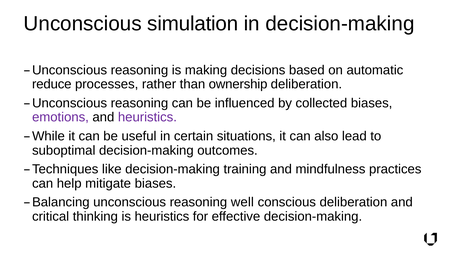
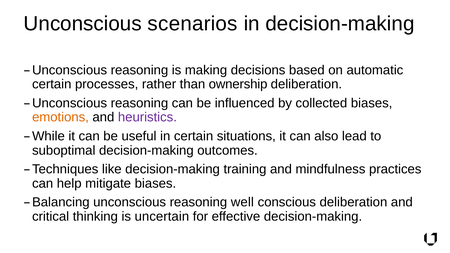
simulation: simulation -> scenarios
reduce at (52, 84): reduce -> certain
emotions colour: purple -> orange
is heuristics: heuristics -> uncertain
